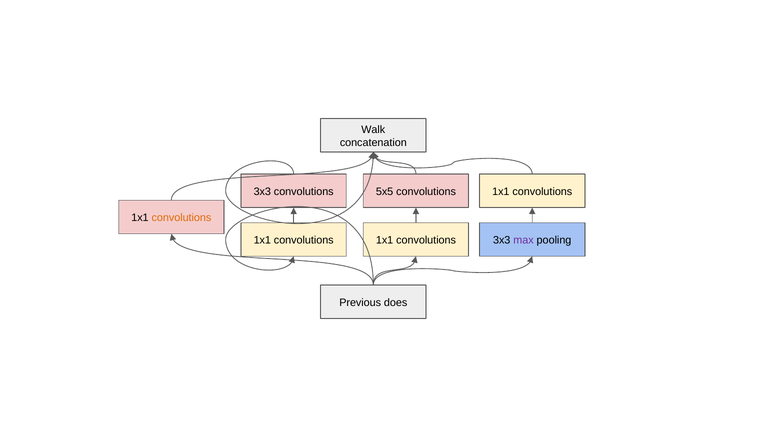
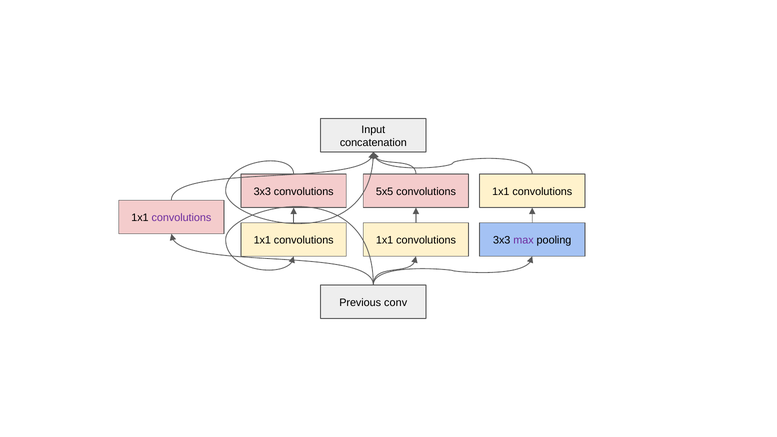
Walk: Walk -> Input
convolutions at (181, 218) colour: orange -> purple
does: does -> conv
